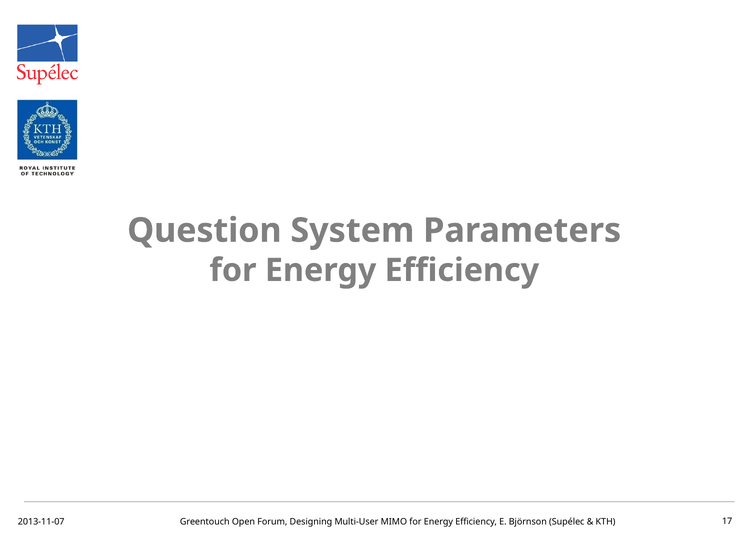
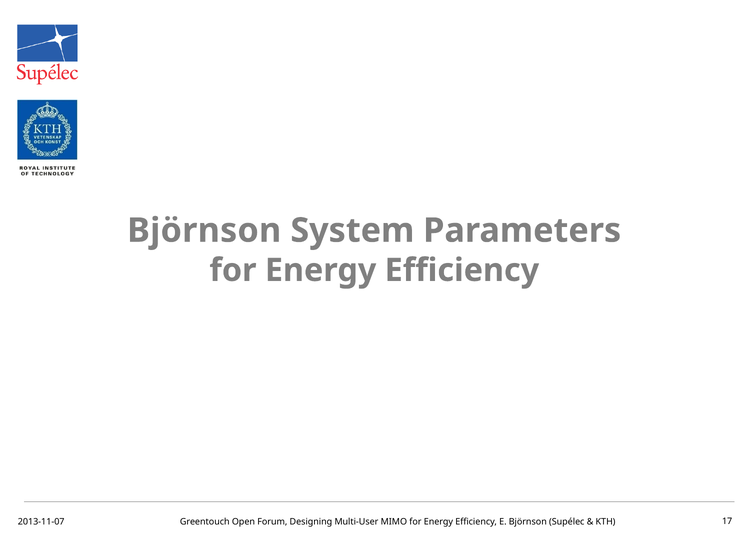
Question at (204, 230): Question -> Björnson
